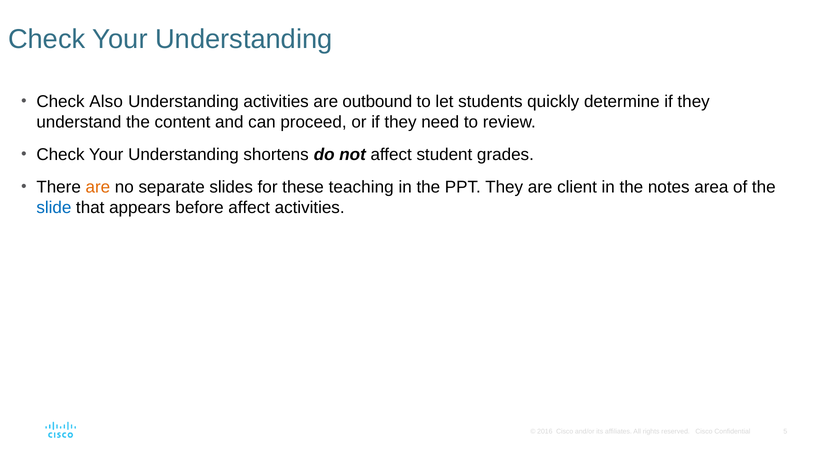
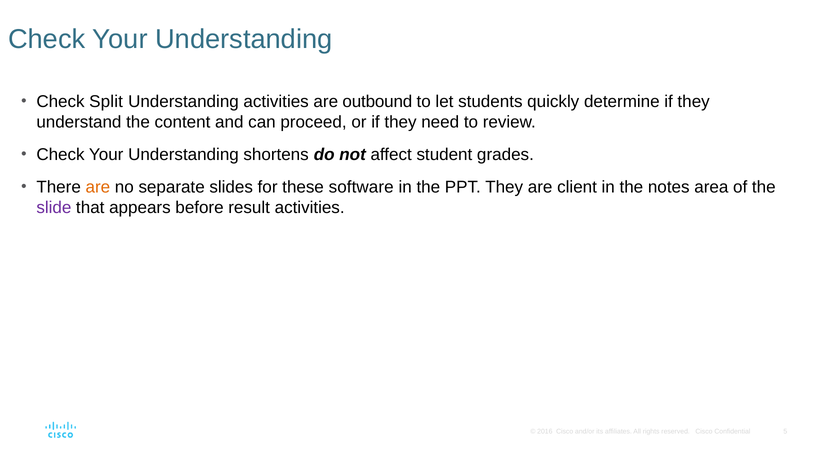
Also: Also -> Split
teaching: teaching -> software
slide colour: blue -> purple
before affect: affect -> result
